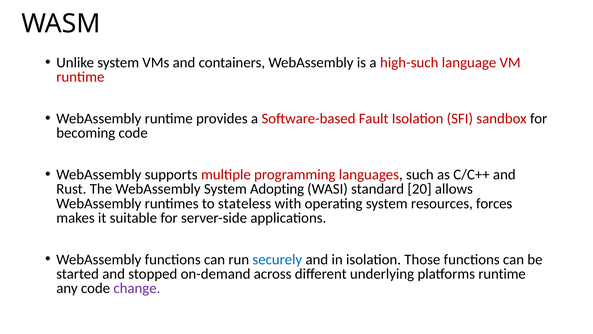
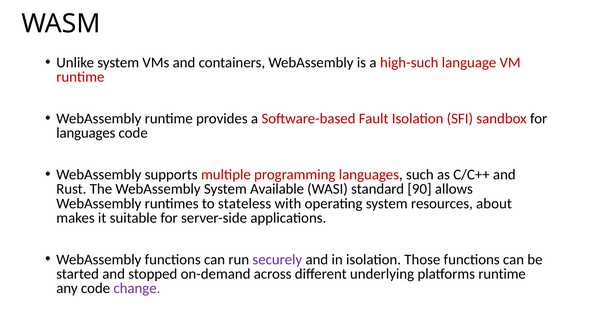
becoming at (86, 133): becoming -> languages
Adopting: Adopting -> Available
20: 20 -> 90
forces: forces -> about
securely colour: blue -> purple
